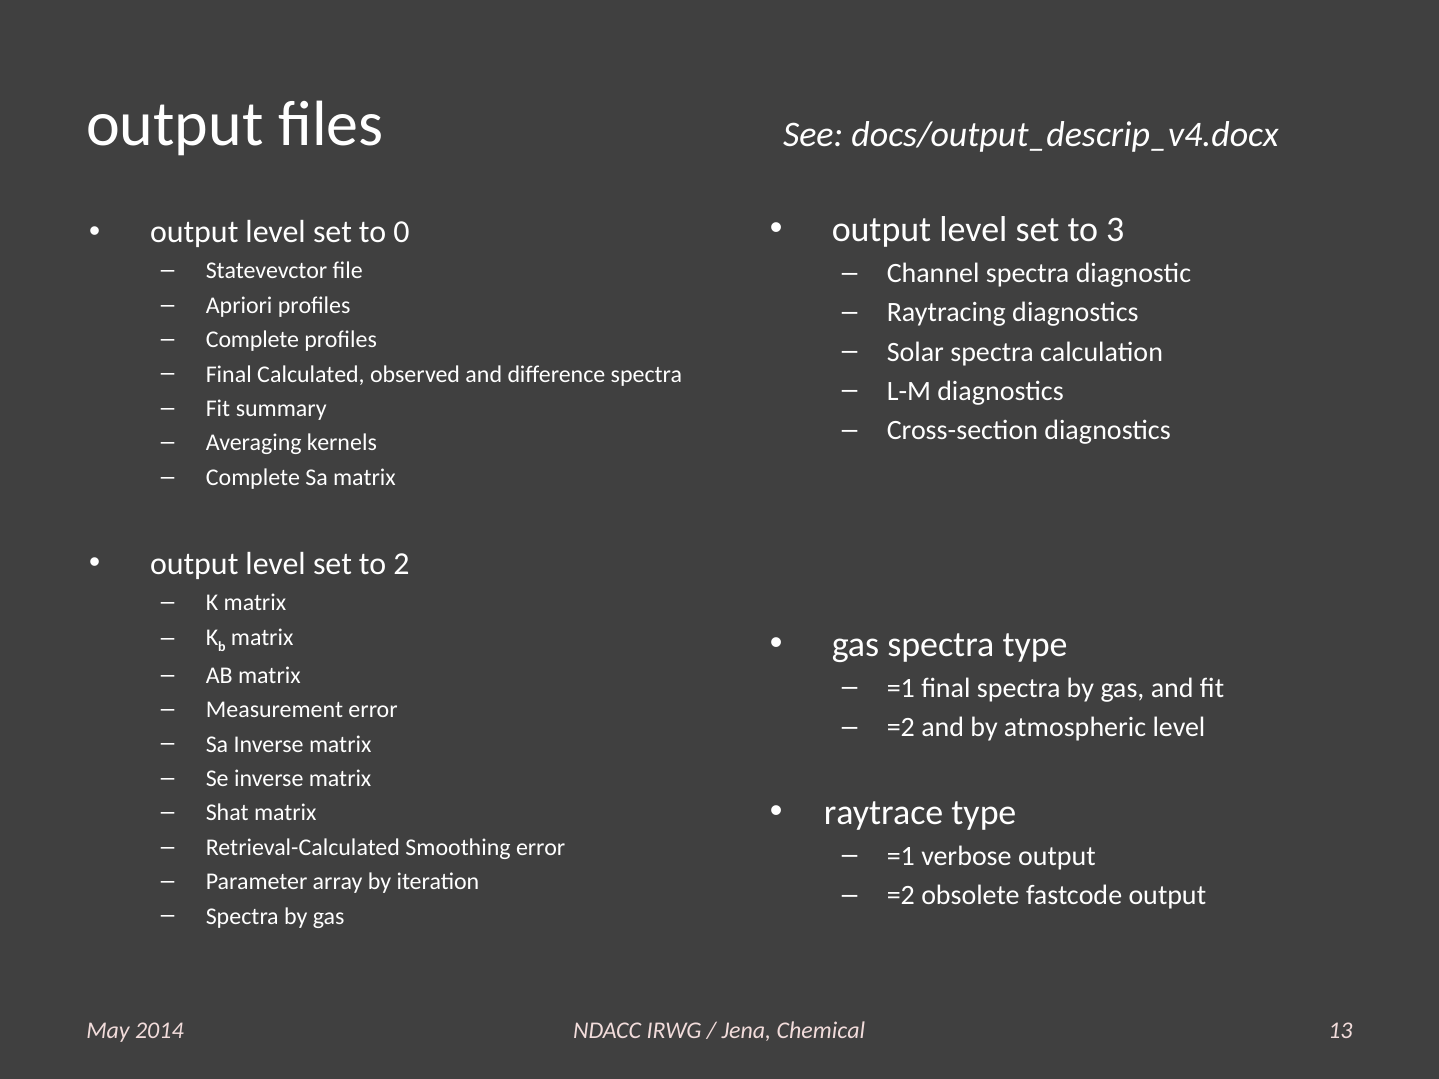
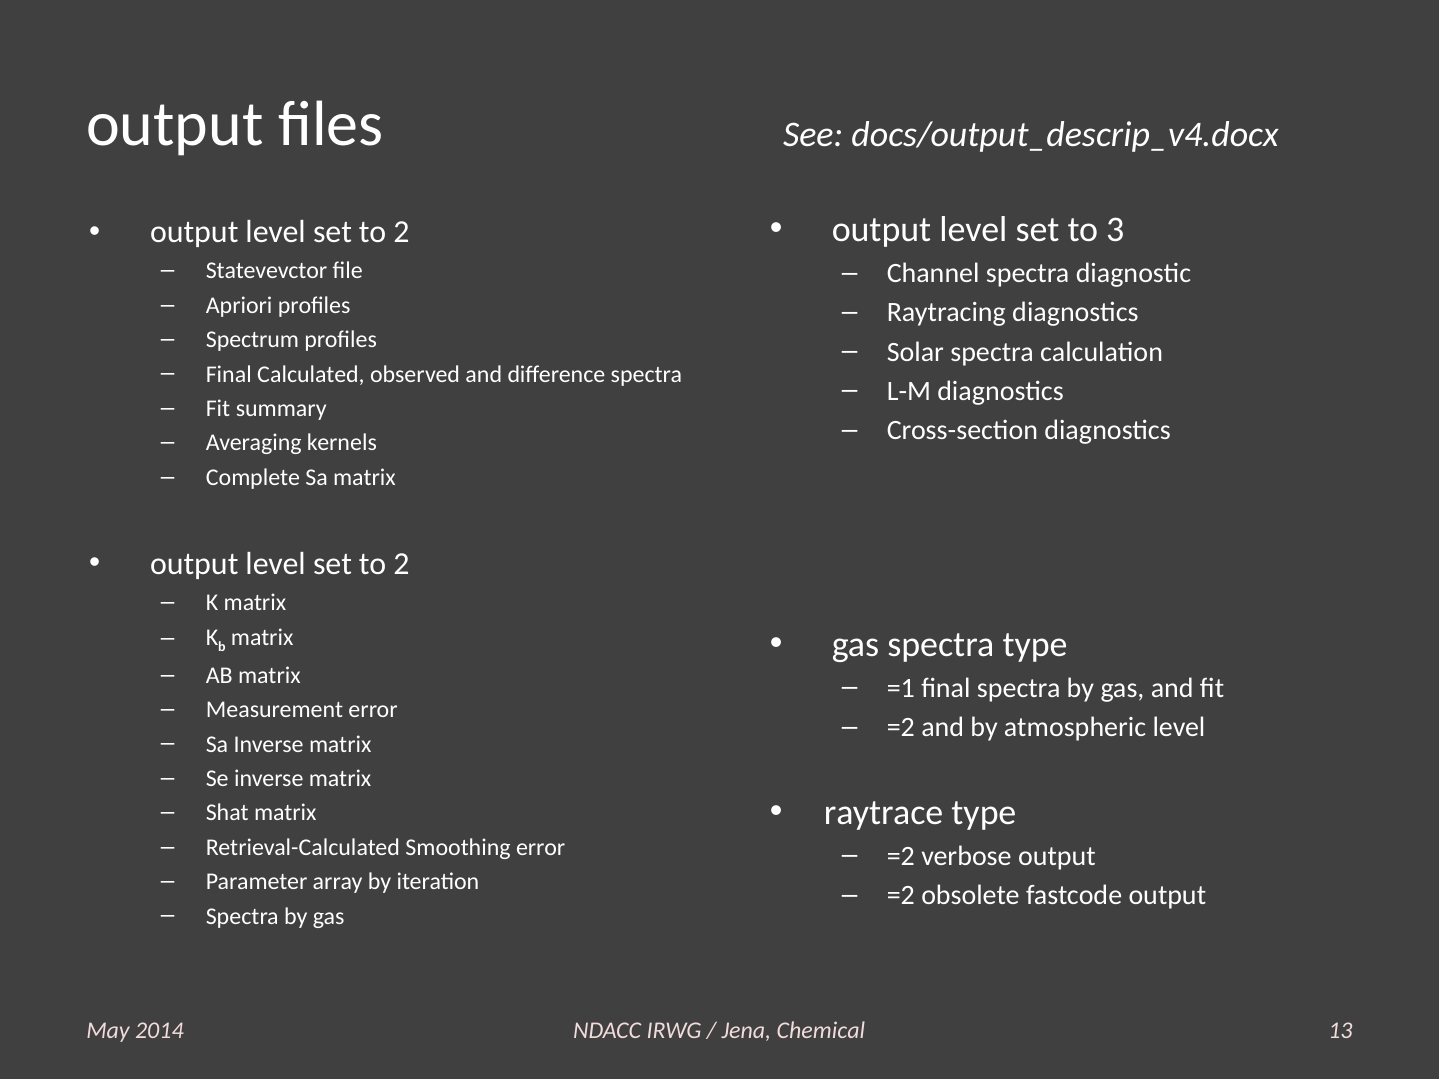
0 at (402, 232): 0 -> 2
Complete at (253, 340): Complete -> Spectrum
=1 at (901, 856): =1 -> =2
